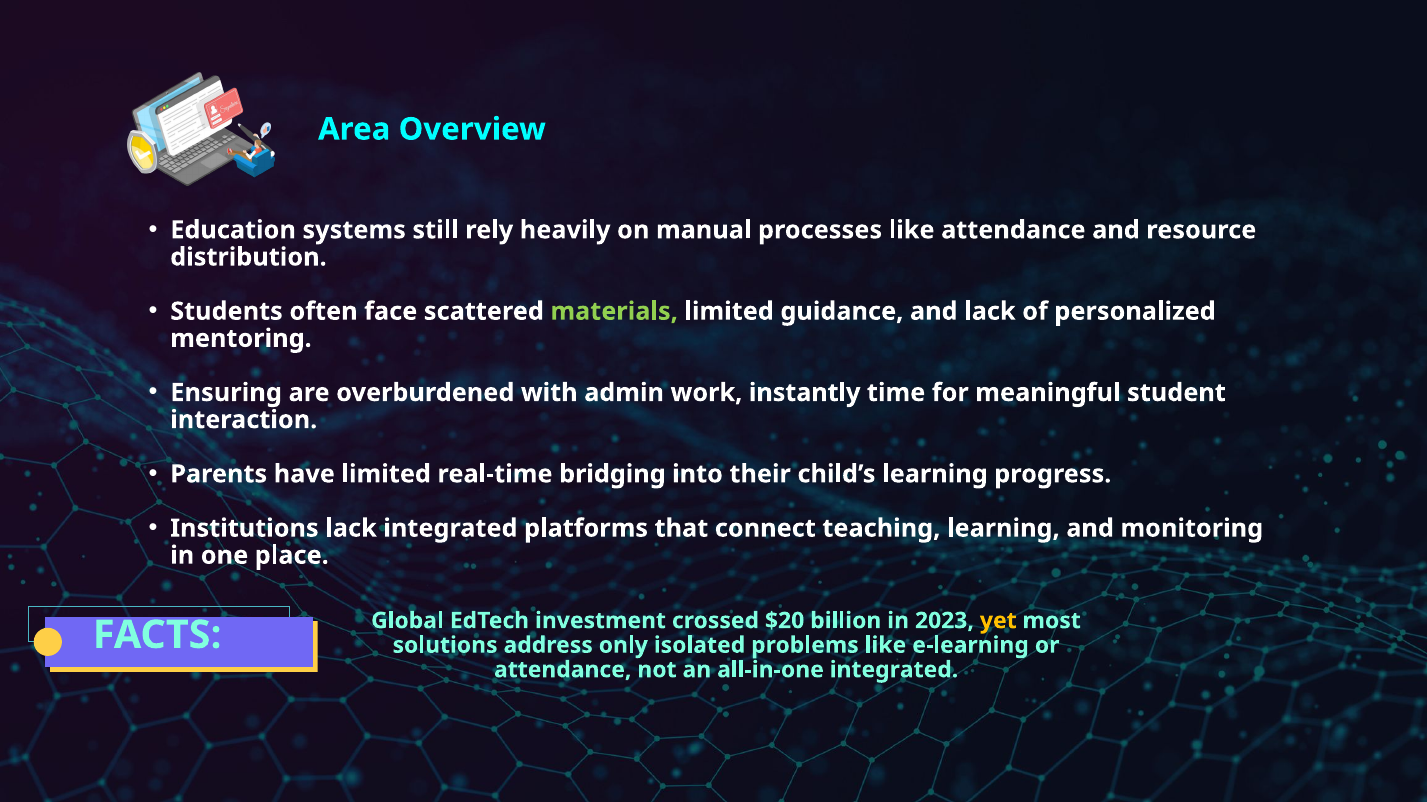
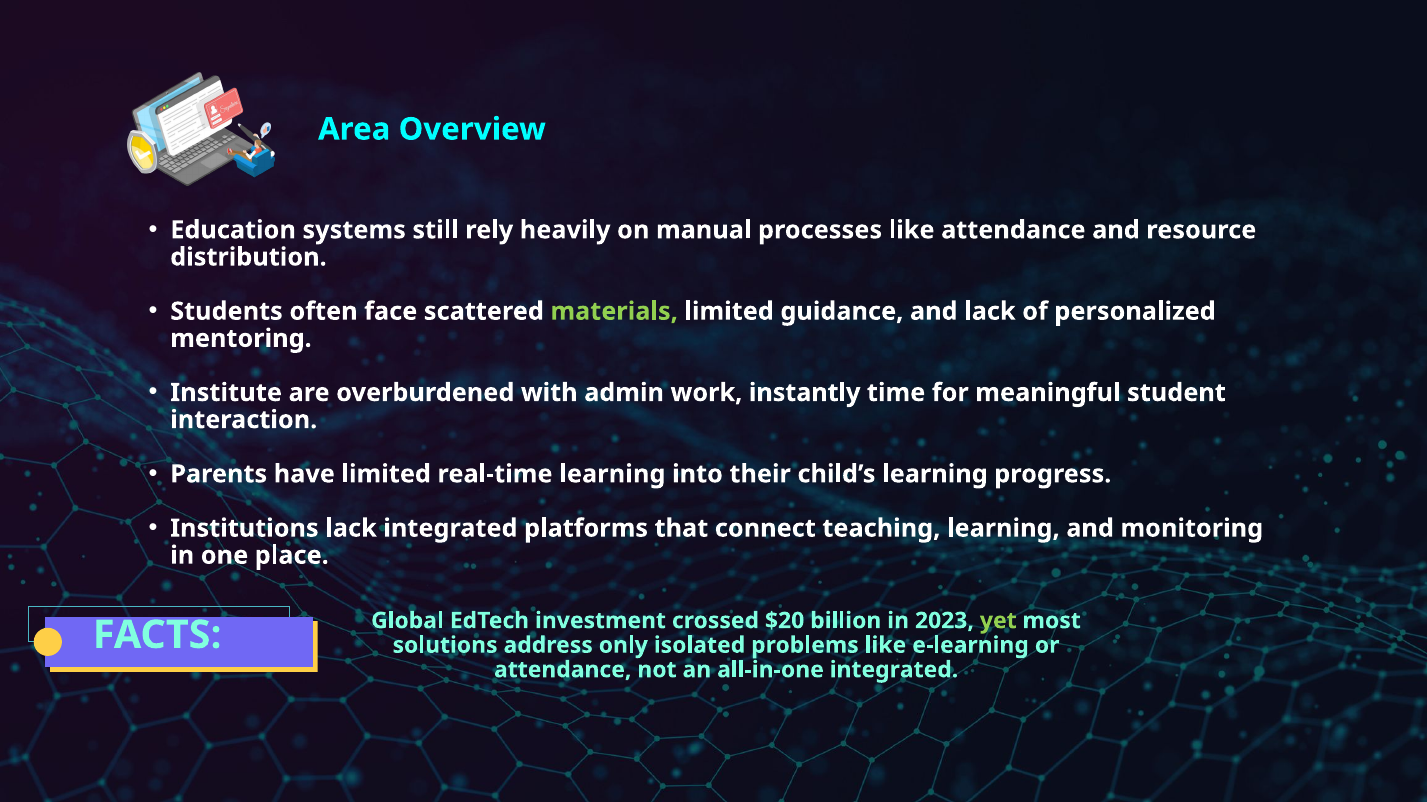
Ensuring: Ensuring -> Institute
real-time bridging: bridging -> learning
yet colour: yellow -> light green
